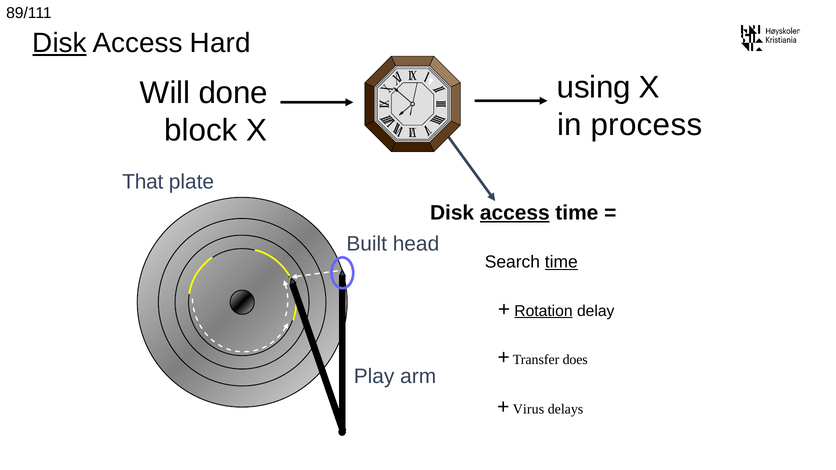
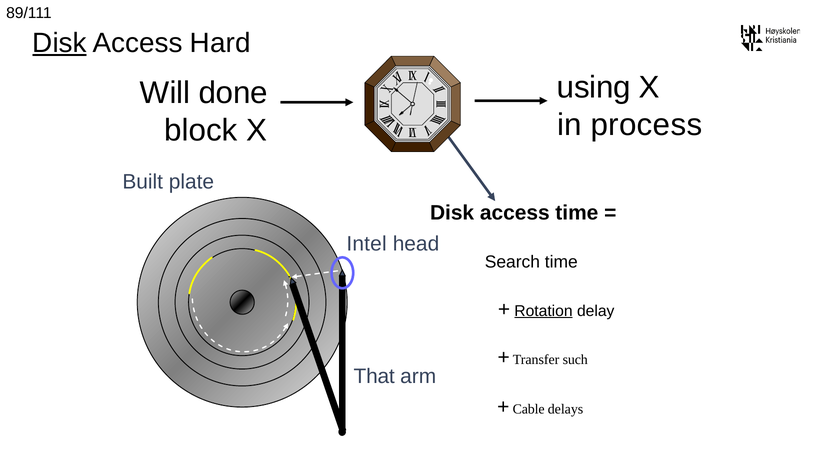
That: That -> Built
access at (515, 213) underline: present -> none
Built: Built -> Intel
time at (561, 262) underline: present -> none
does: does -> such
Play: Play -> That
Virus: Virus -> Cable
